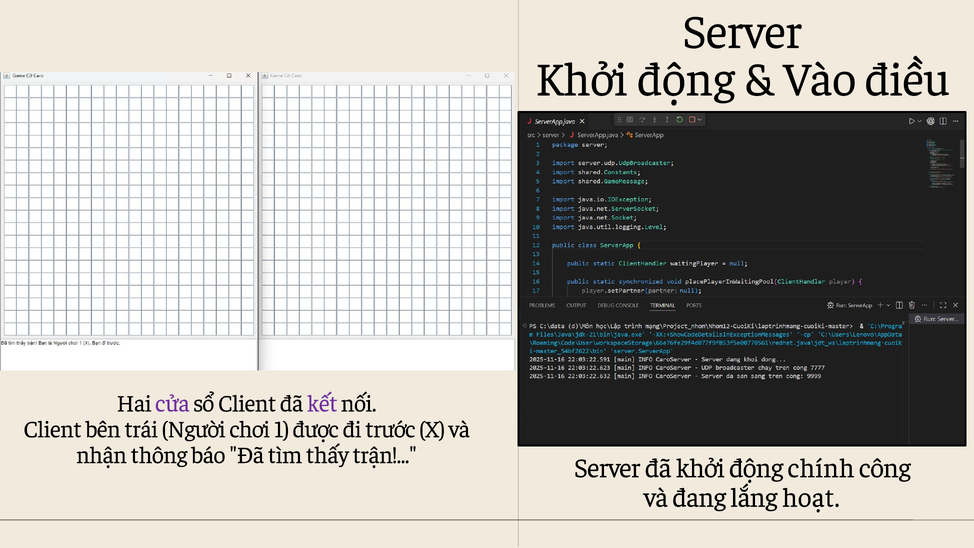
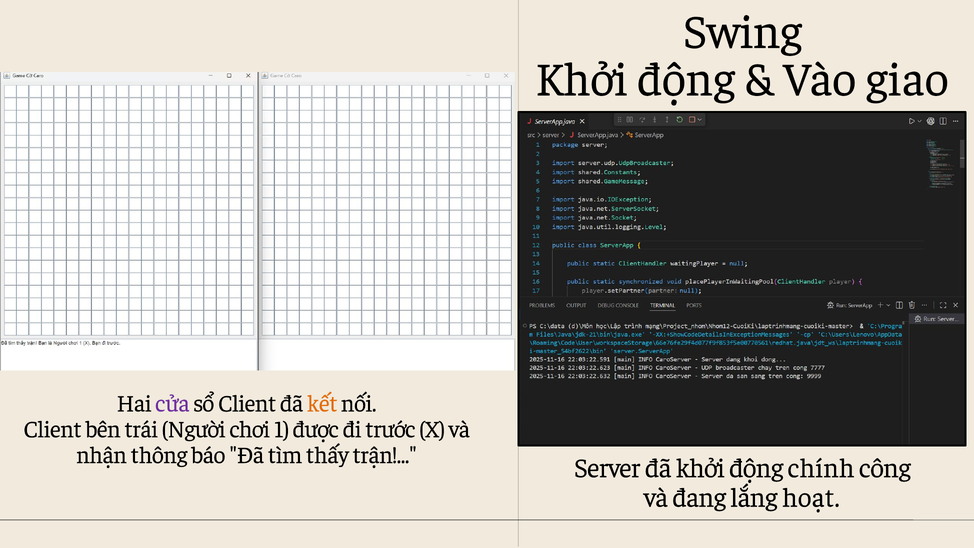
Server at (742, 32): Server -> Swing
điều: điều -> giao
kết colour: purple -> orange
